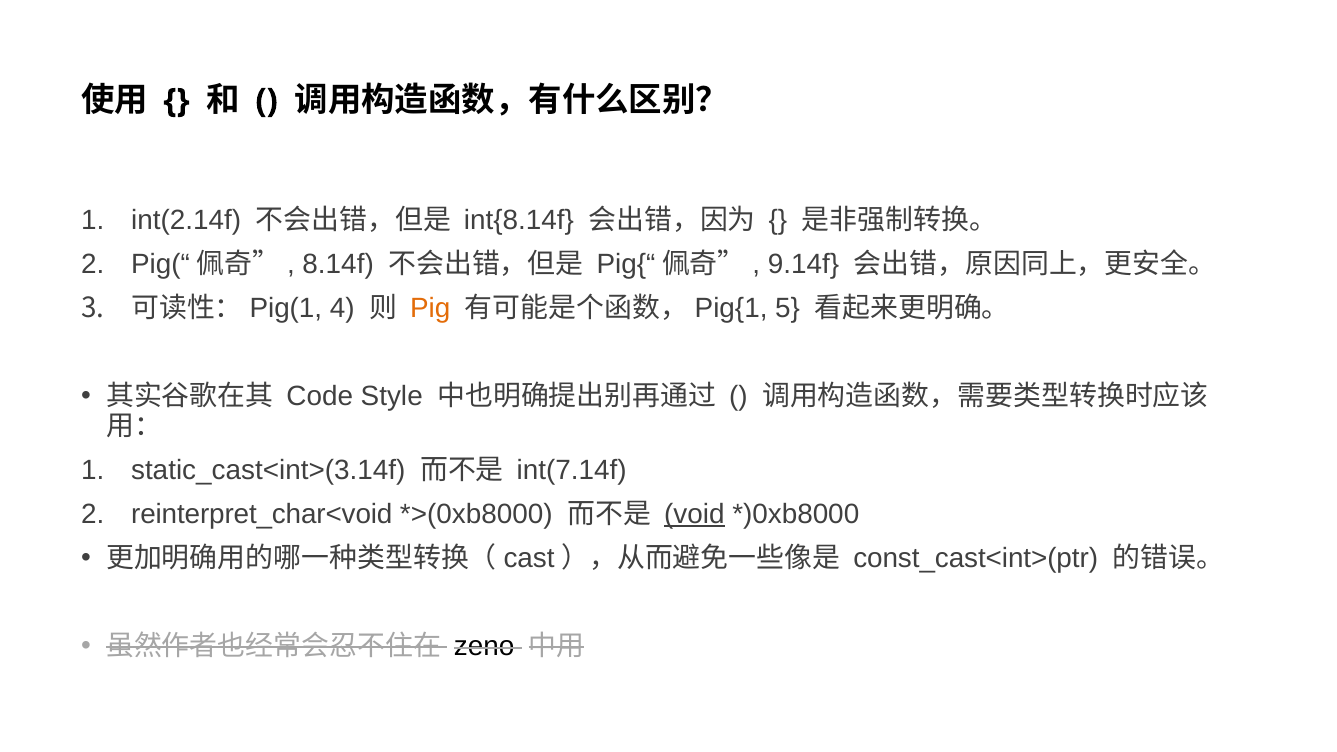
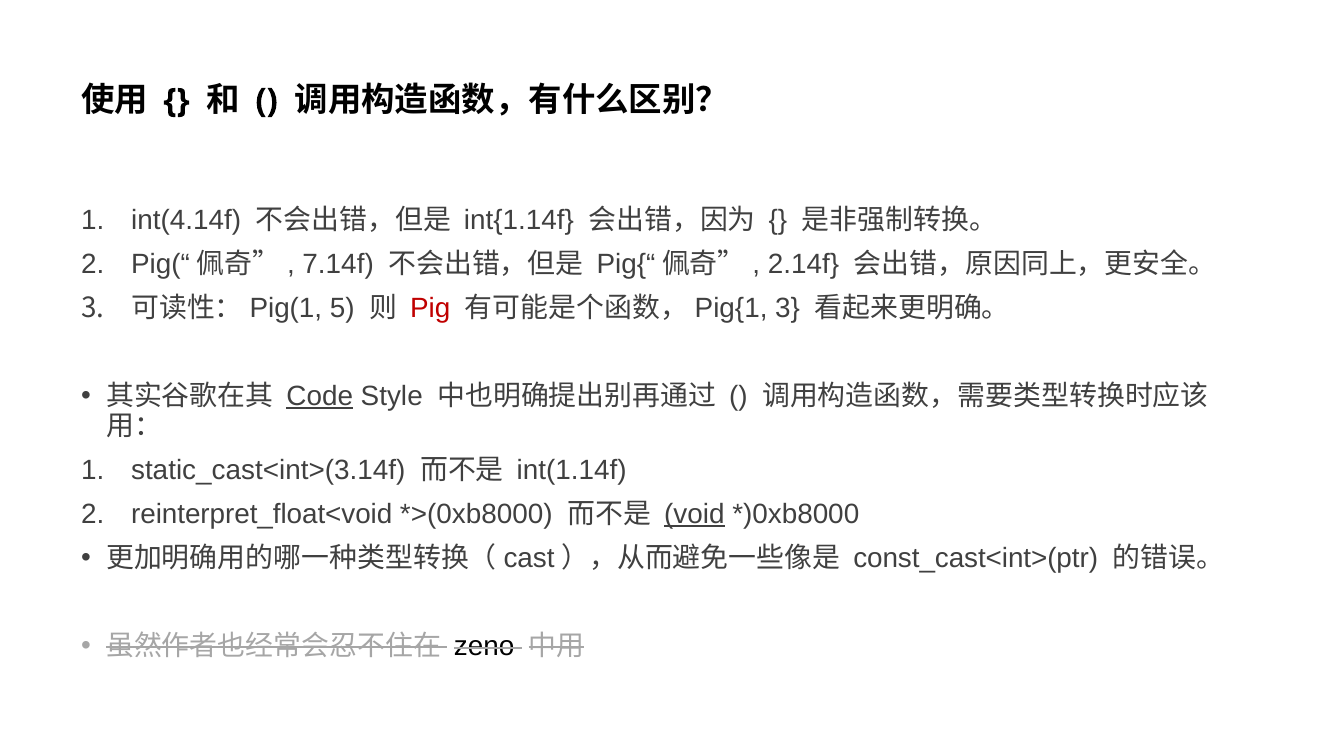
int(2.14f: int(2.14f -> int(4.14f
int{8.14f: int{8.14f -> int{1.14f
8.14f: 8.14f -> 7.14f
9.14f: 9.14f -> 2.14f
4: 4 -> 5
Pig colour: orange -> red
5 at (788, 308): 5 -> 3
Code underline: none -> present
int(7.14f: int(7.14f -> int(1.14f
reinterpret_char<void: reinterpret_char<void -> reinterpret_float<void
